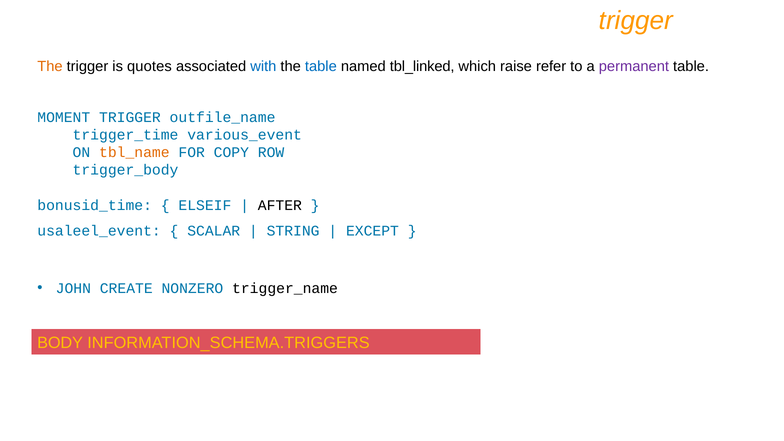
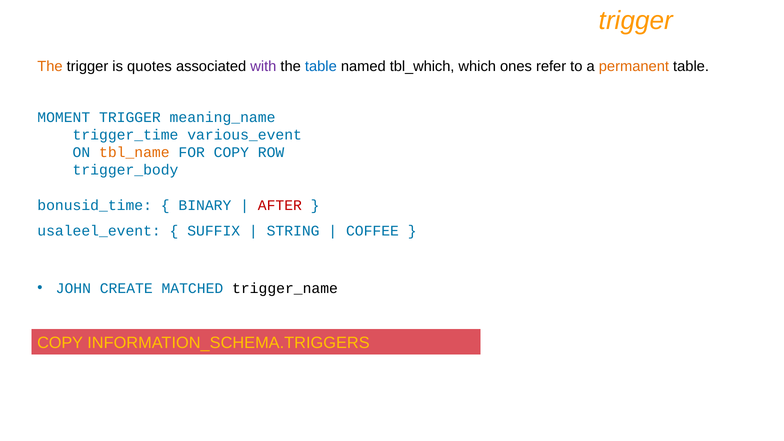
with colour: blue -> purple
tbl_linked: tbl_linked -> tbl_which
raise: raise -> ones
permanent colour: purple -> orange
outfile_name: outfile_name -> meaning_name
ELSEIF: ELSEIF -> BINARY
AFTER colour: black -> red
SCALAR: SCALAR -> SUFFIX
EXCEPT: EXCEPT -> COFFEE
NONZERO: NONZERO -> MATCHED
BODY at (60, 343): BODY -> COPY
